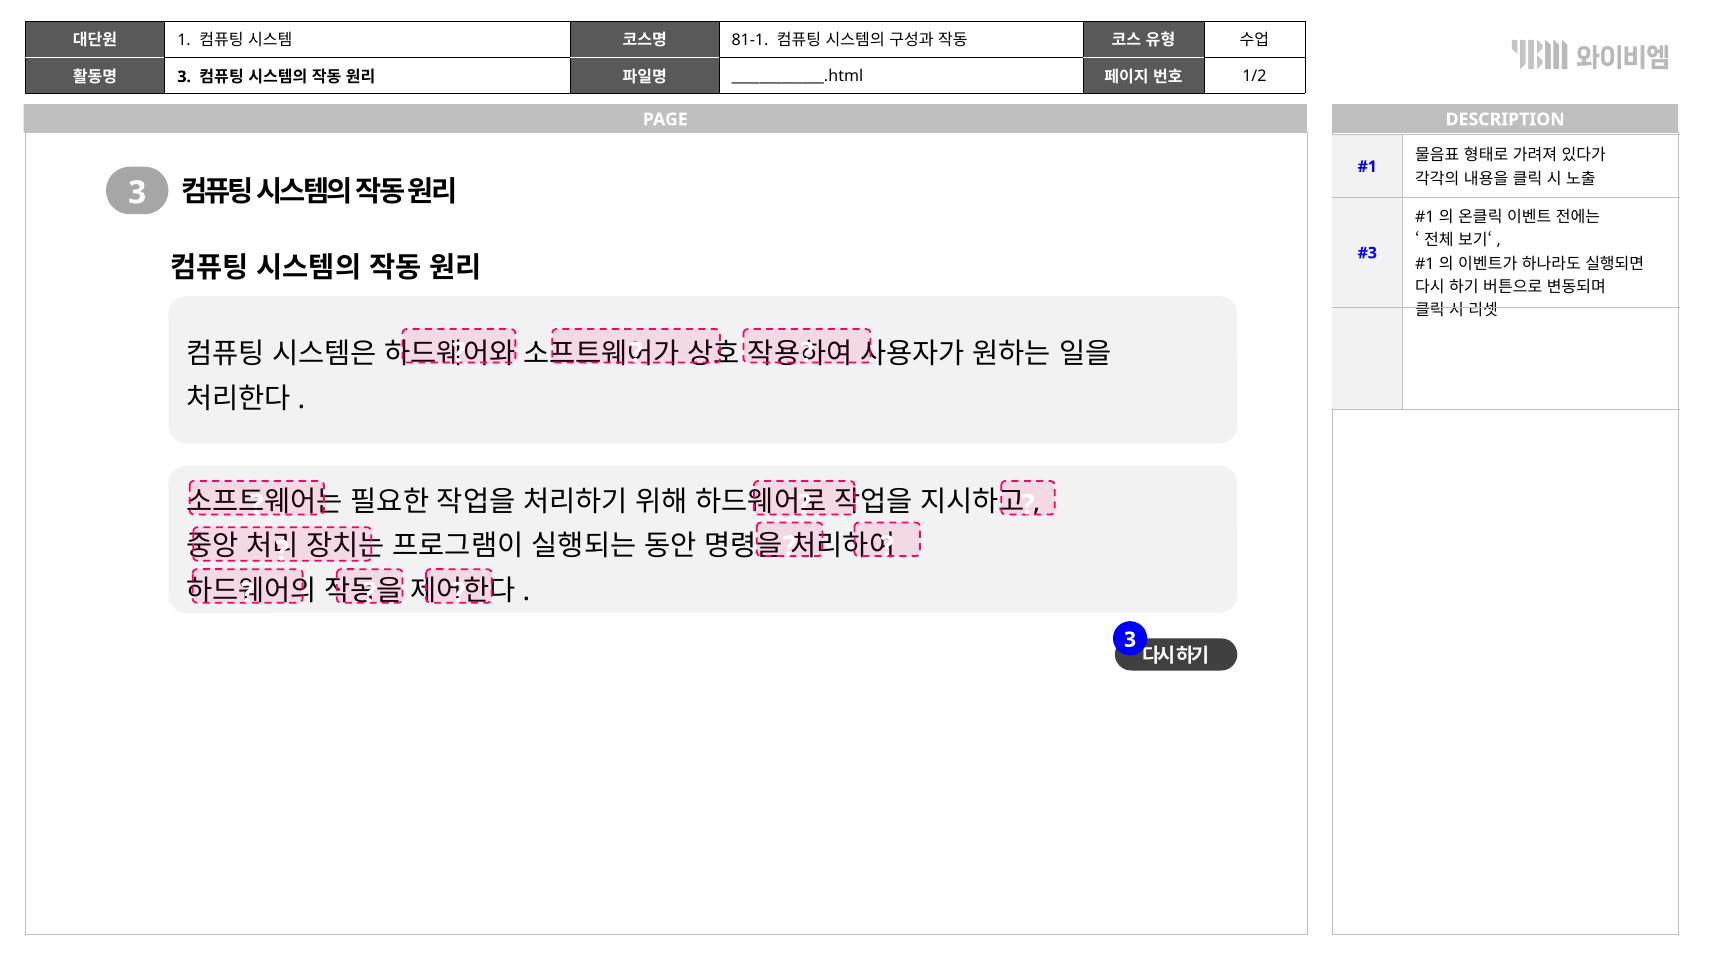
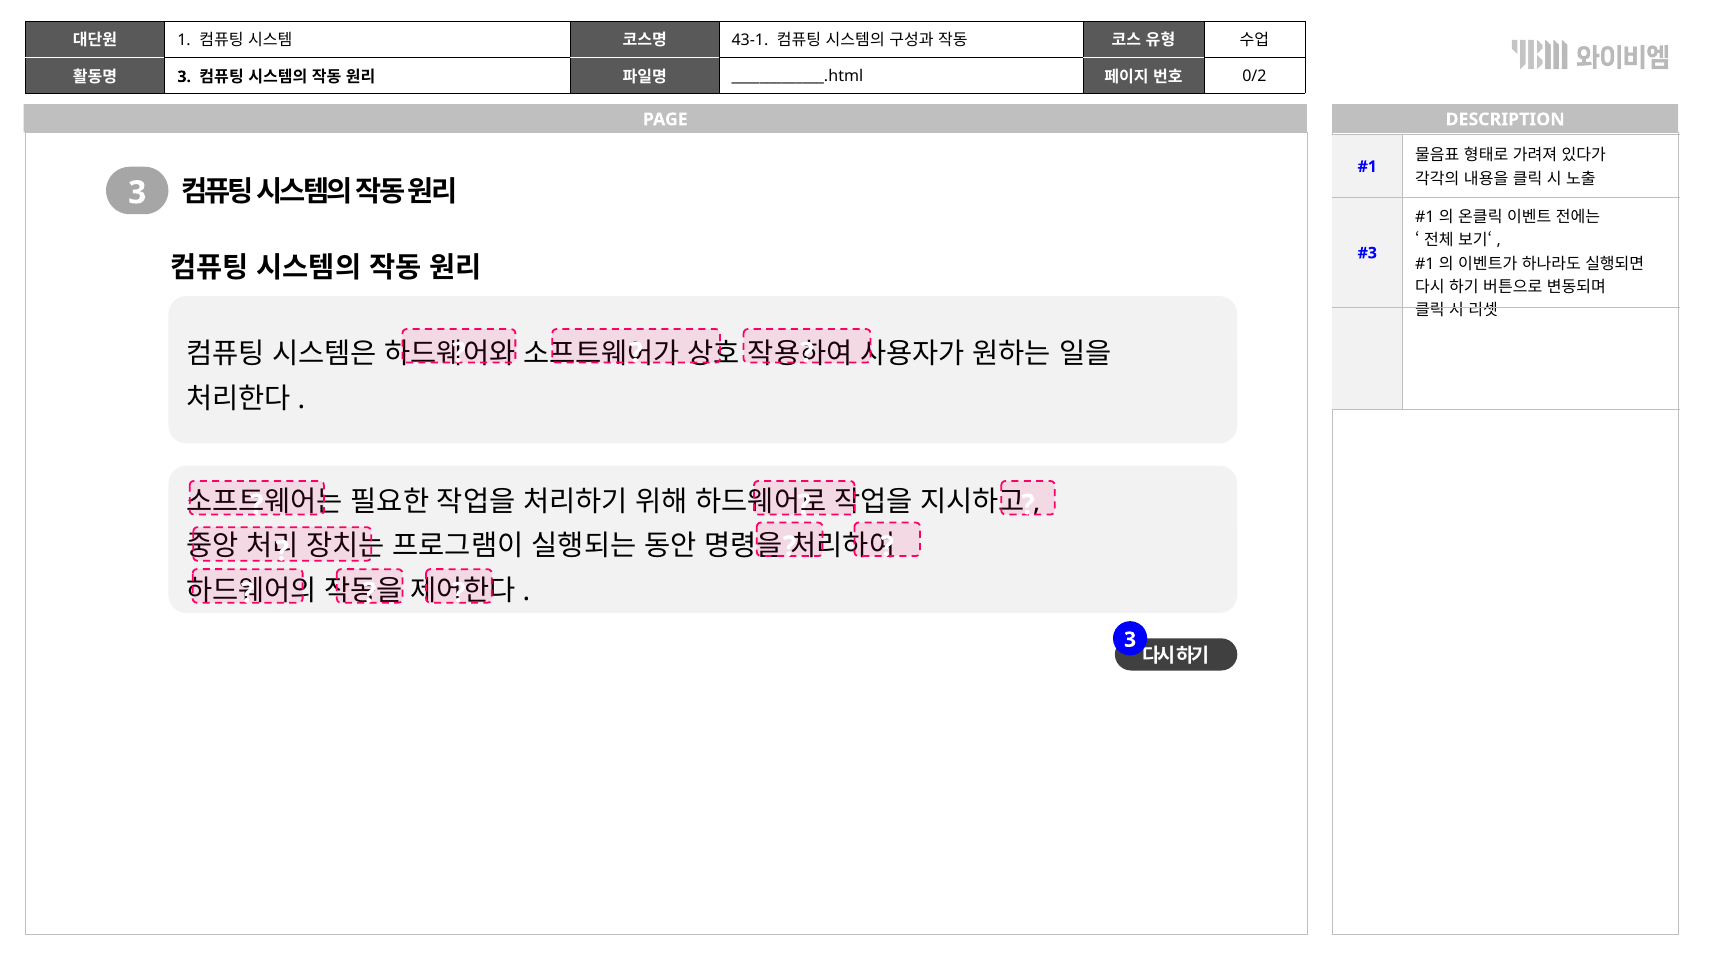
81-1: 81-1 -> 43-1
1/2: 1/2 -> 0/2
